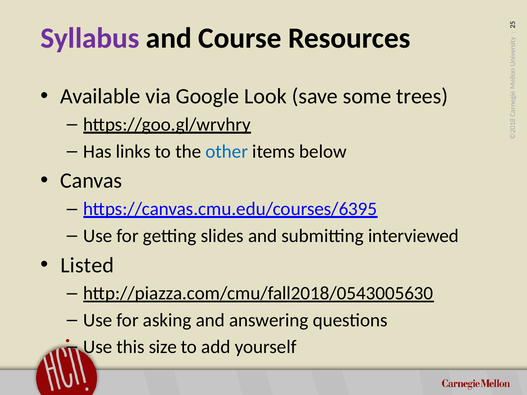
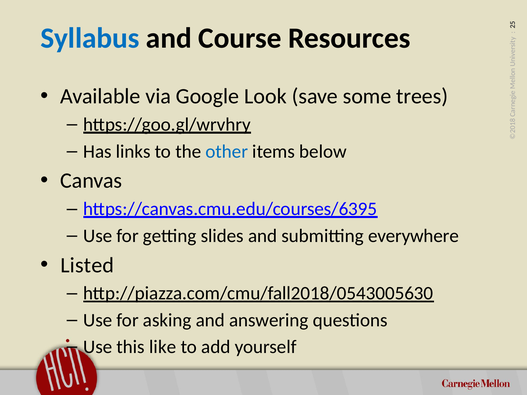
Syllabus colour: purple -> blue
interviewed: interviewed -> everywhere
size: size -> like
